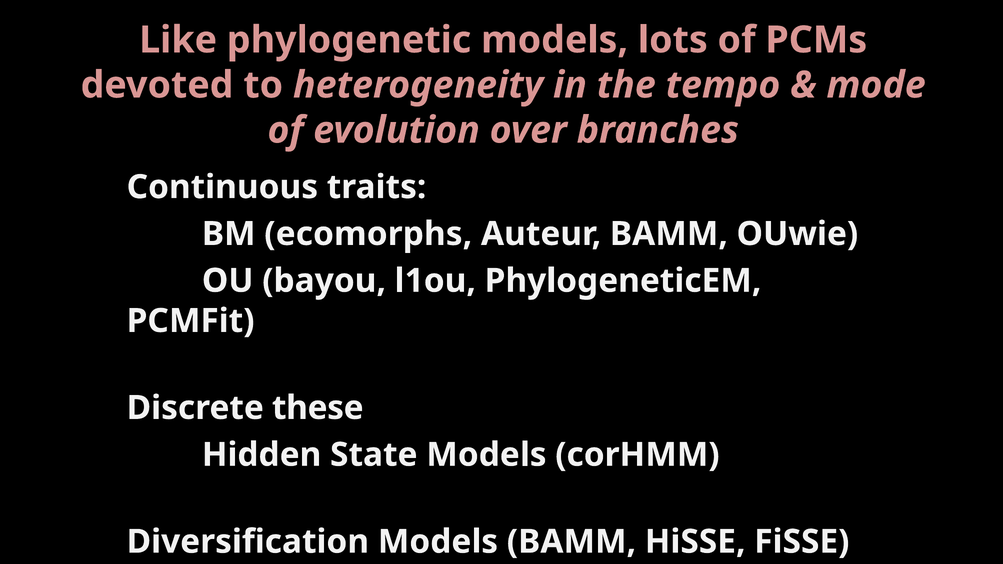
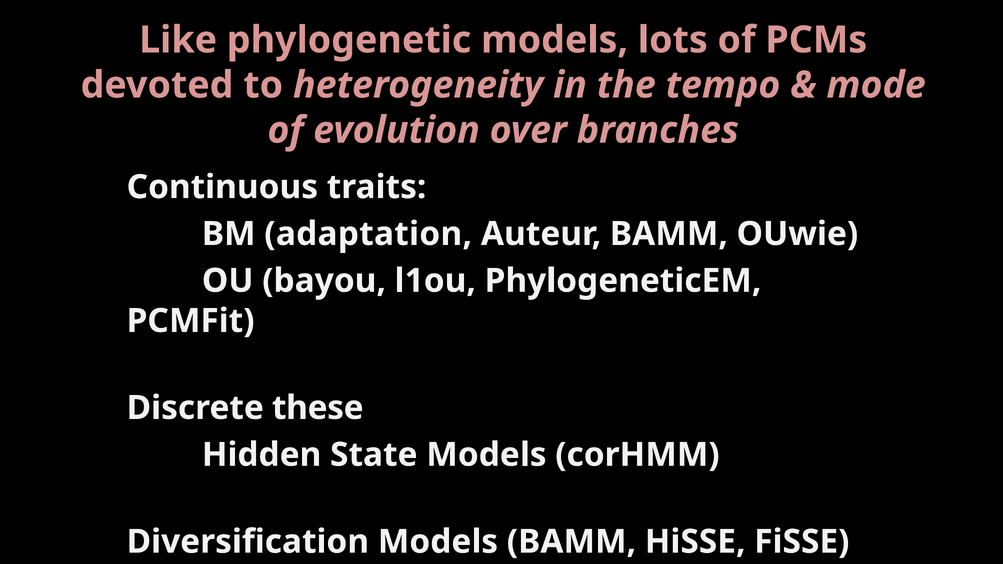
ecomorphs: ecomorphs -> adaptation
